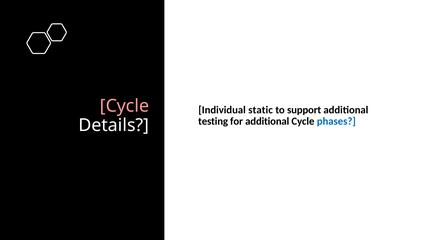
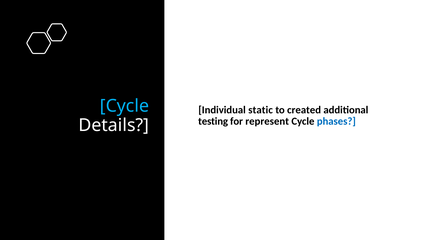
Cycle at (124, 106) colour: pink -> light blue
support: support -> created
for additional: additional -> represent
